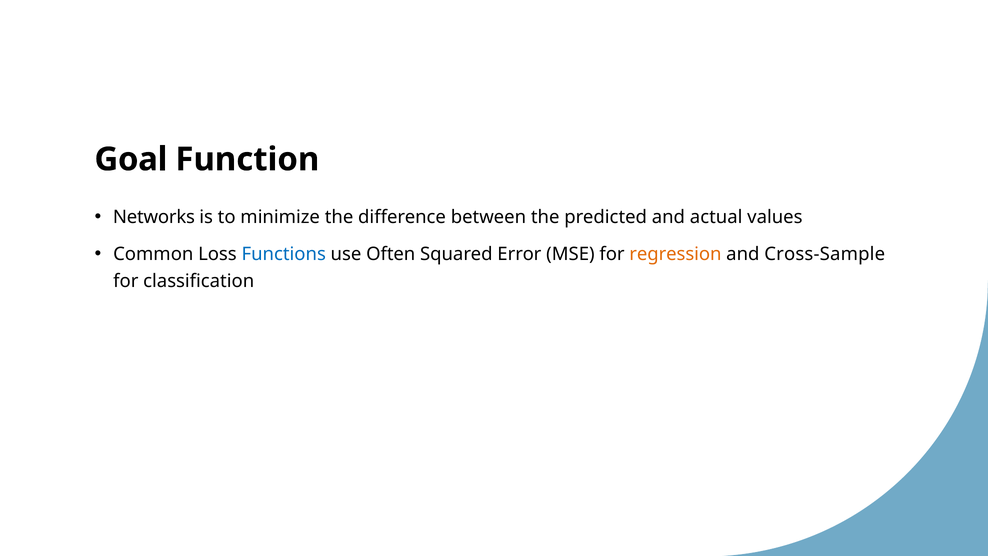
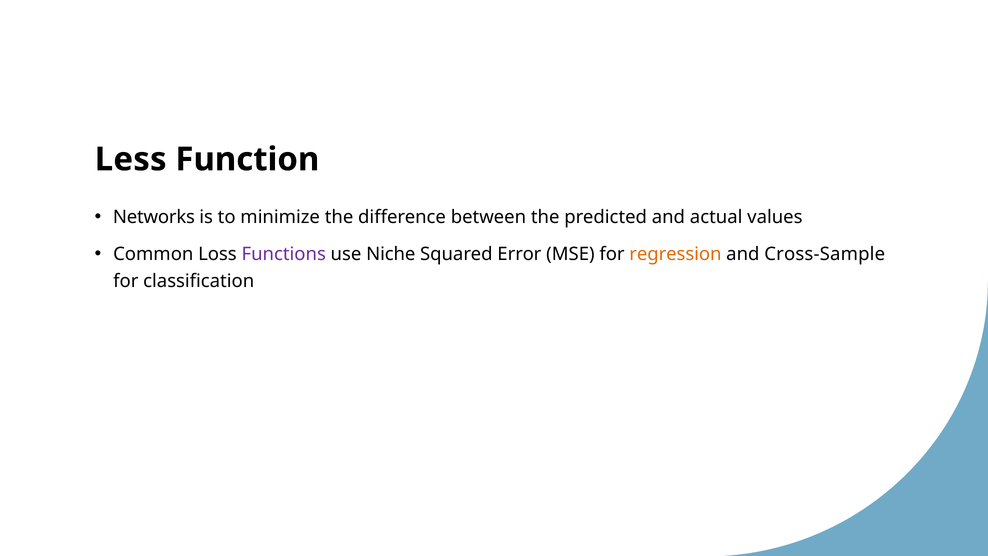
Goal: Goal -> Less
Functions colour: blue -> purple
Often: Often -> Niche
